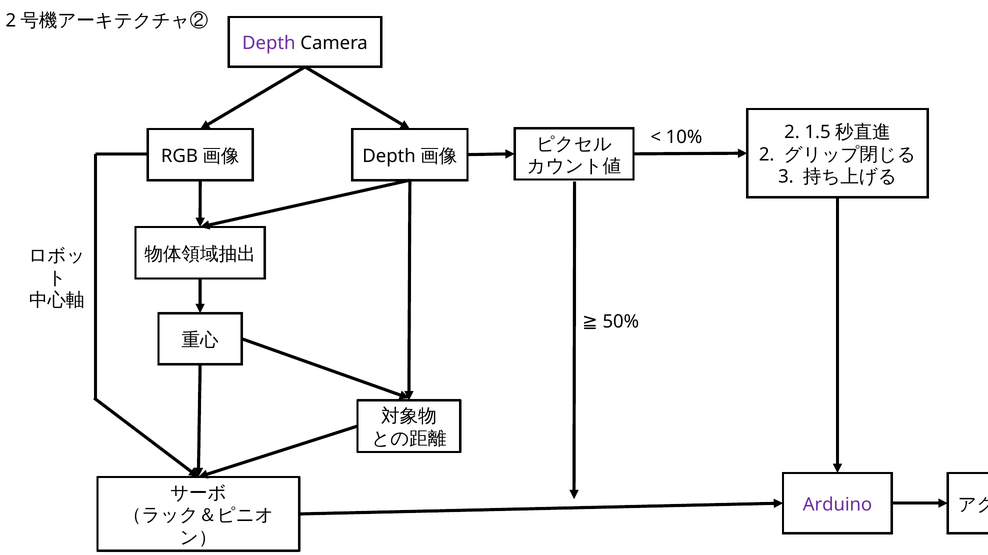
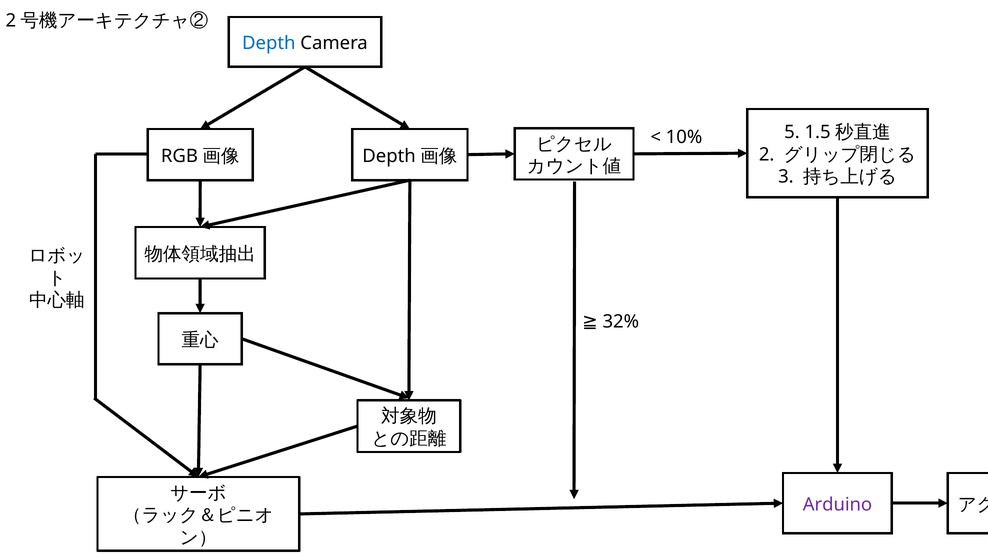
Depth colour: purple -> blue
10% 2: 2 -> 5
50%: 50% -> 32%
